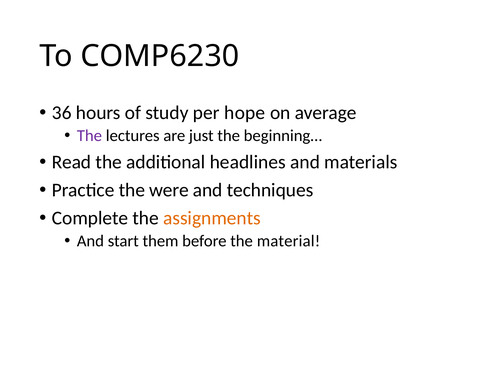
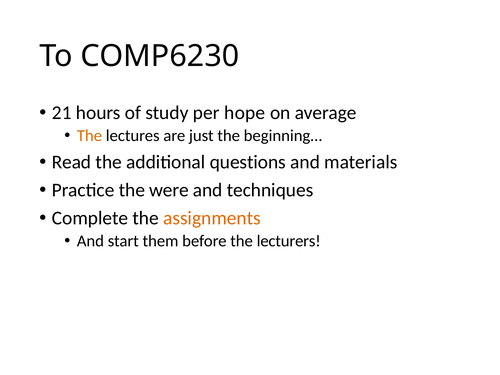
36: 36 -> 21
The at (89, 136) colour: purple -> orange
headlines: headlines -> questions
material: material -> lecturers
